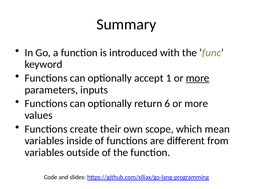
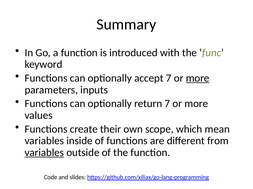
accept 1: 1 -> 7
return 6: 6 -> 7
variables at (44, 153) underline: none -> present
